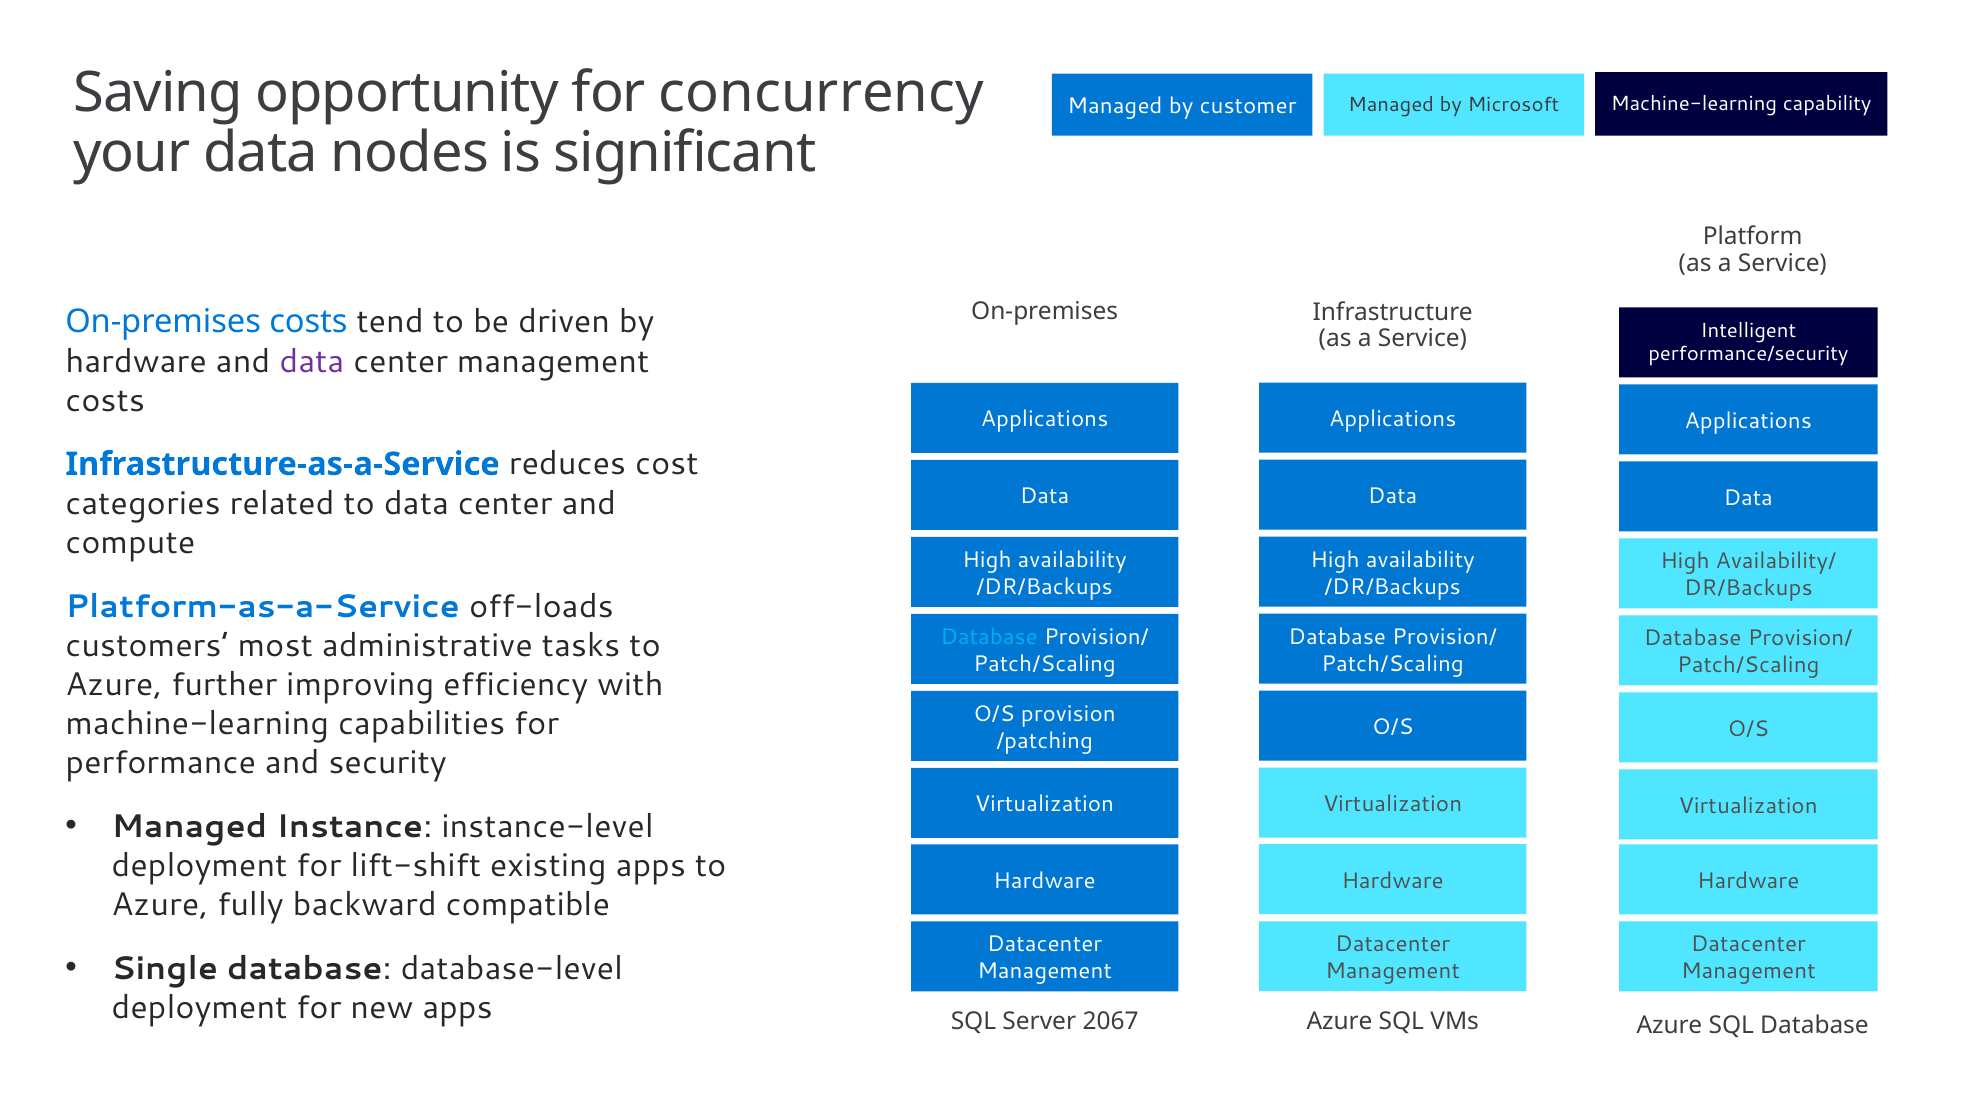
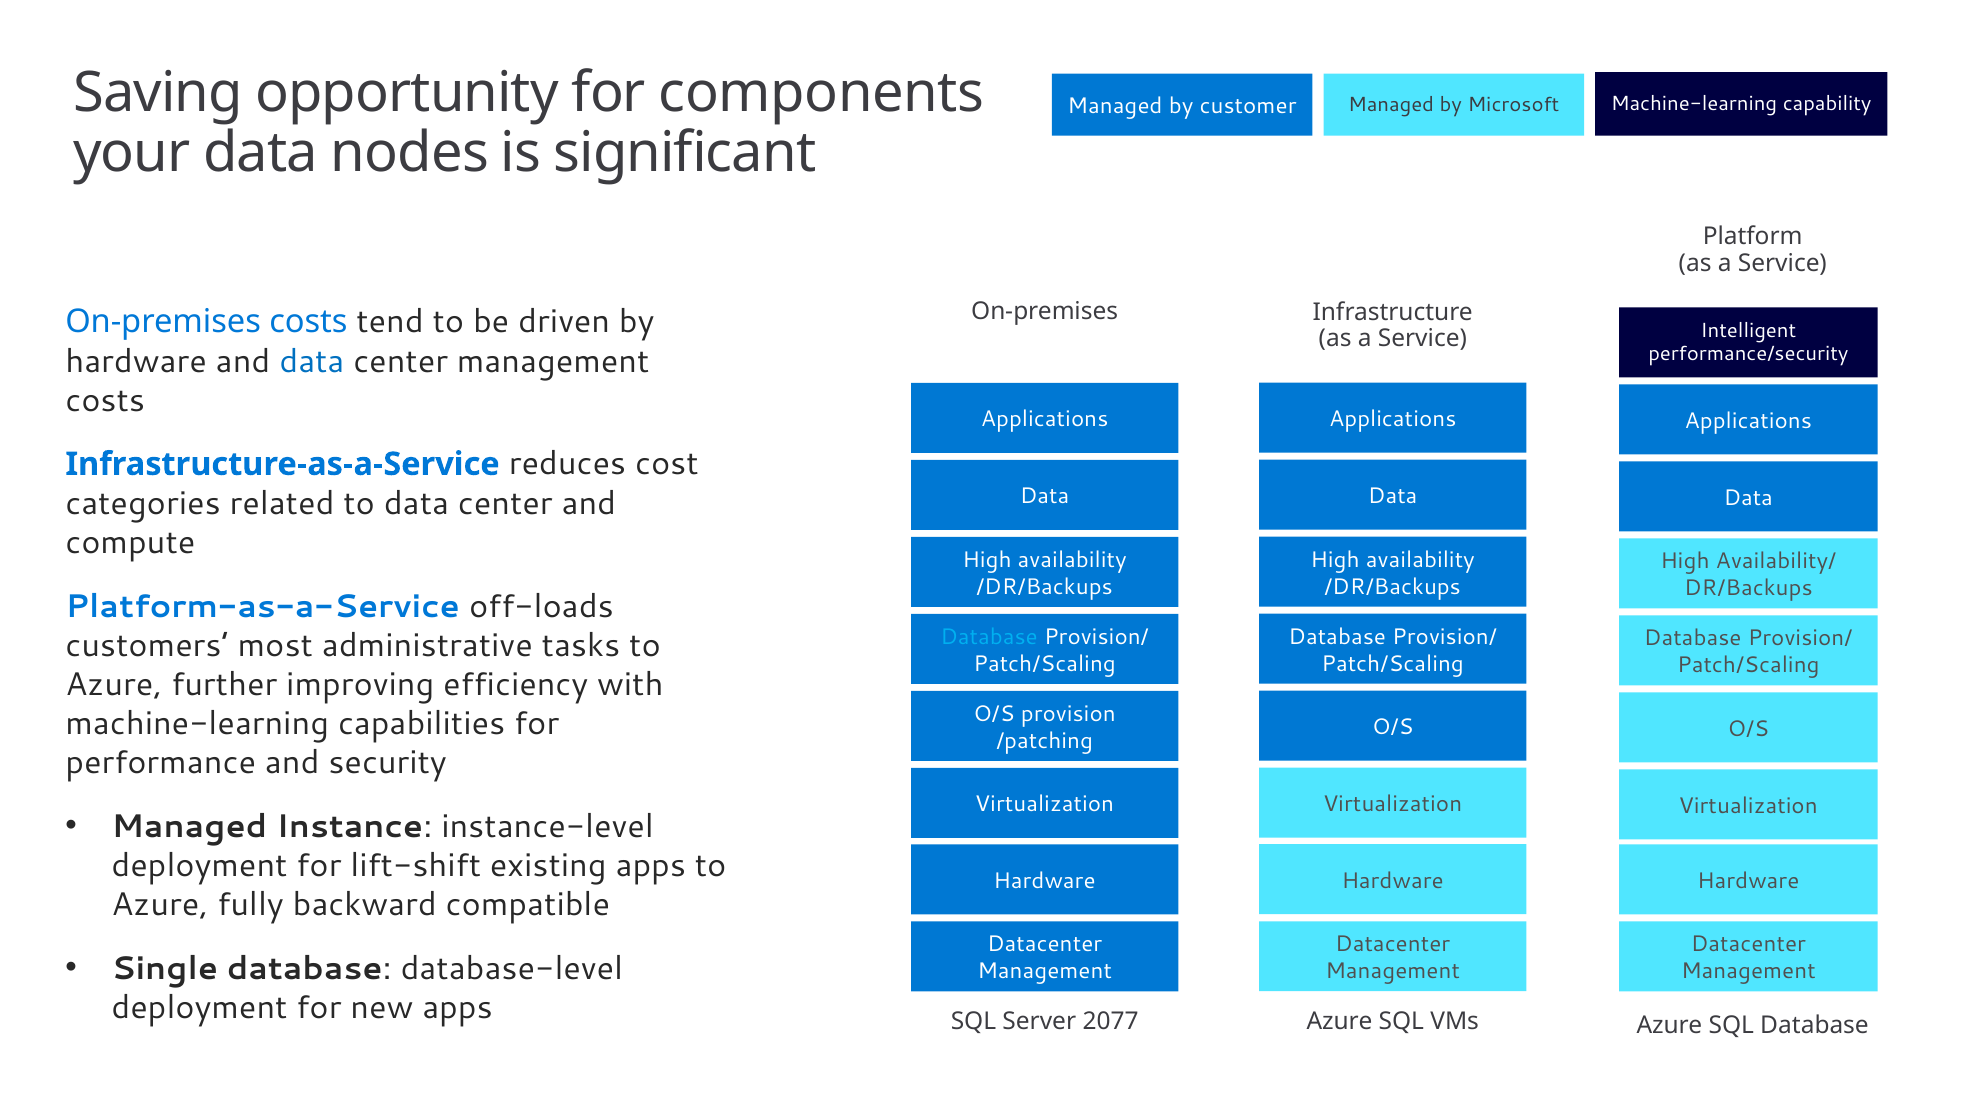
concurrency: concurrency -> components
data at (312, 361) colour: purple -> blue
2067: 2067 -> 2077
